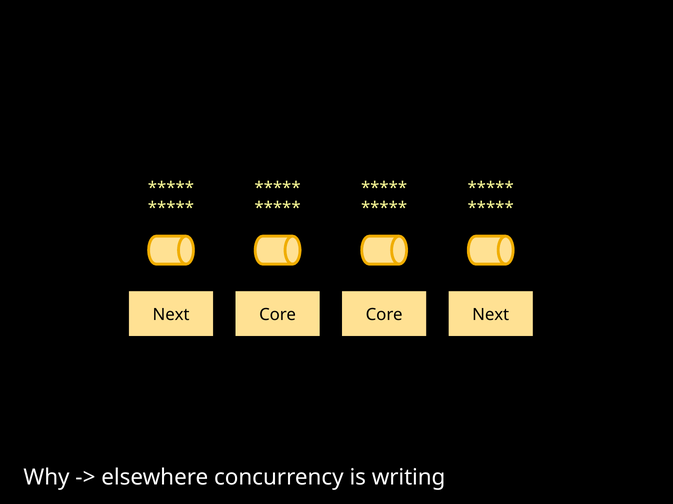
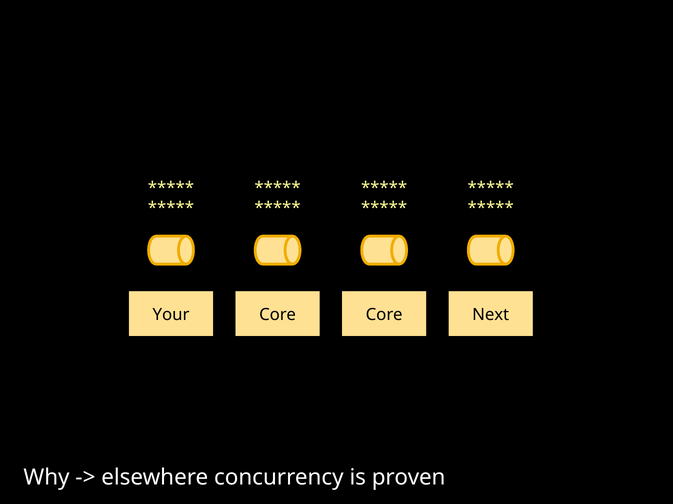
Next at (171, 315): Next -> Your
writing: writing -> proven
